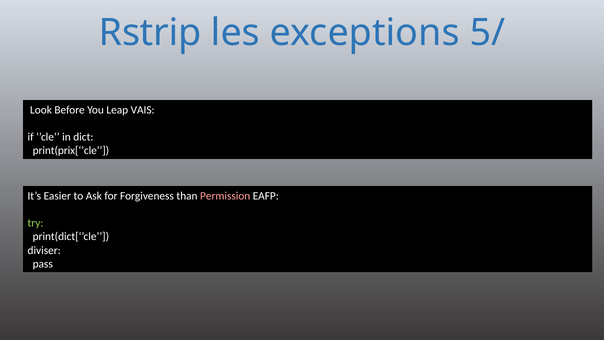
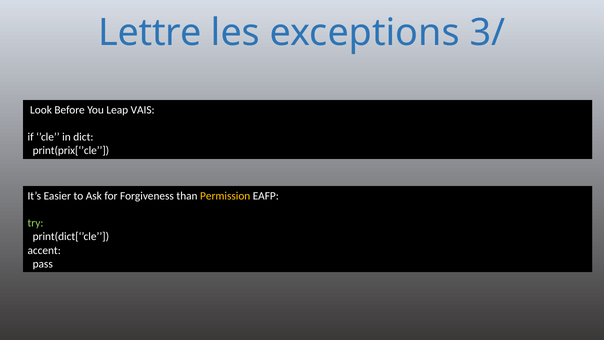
Rstrip: Rstrip -> Lettre
5/: 5/ -> 3/
Permission colour: pink -> yellow
diviser: diviser -> accent
